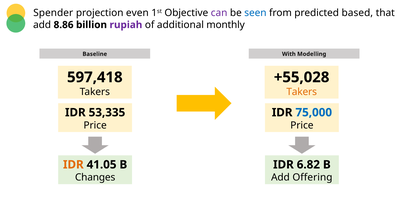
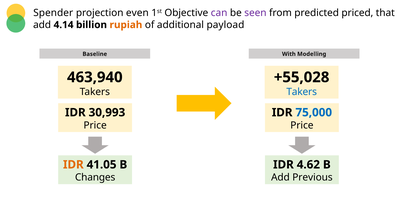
seen colour: blue -> purple
based: based -> priced
8.86: 8.86 -> 4.14
rupiah colour: purple -> orange
monthly: monthly -> payload
597,418: 597,418 -> 463,940
Takers at (302, 92) colour: orange -> blue
53,335: 53,335 -> 30,993
6.82: 6.82 -> 4.62
Offering: Offering -> Previous
